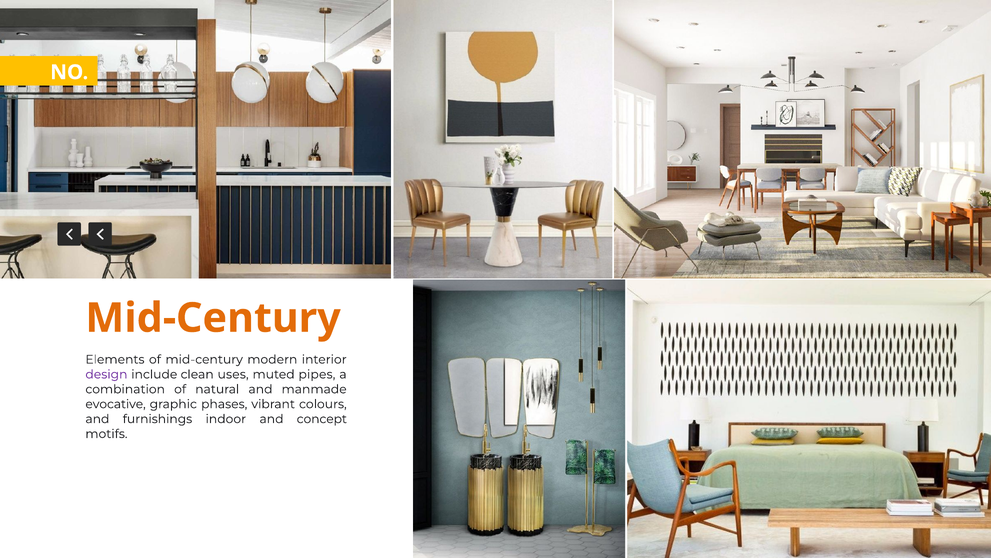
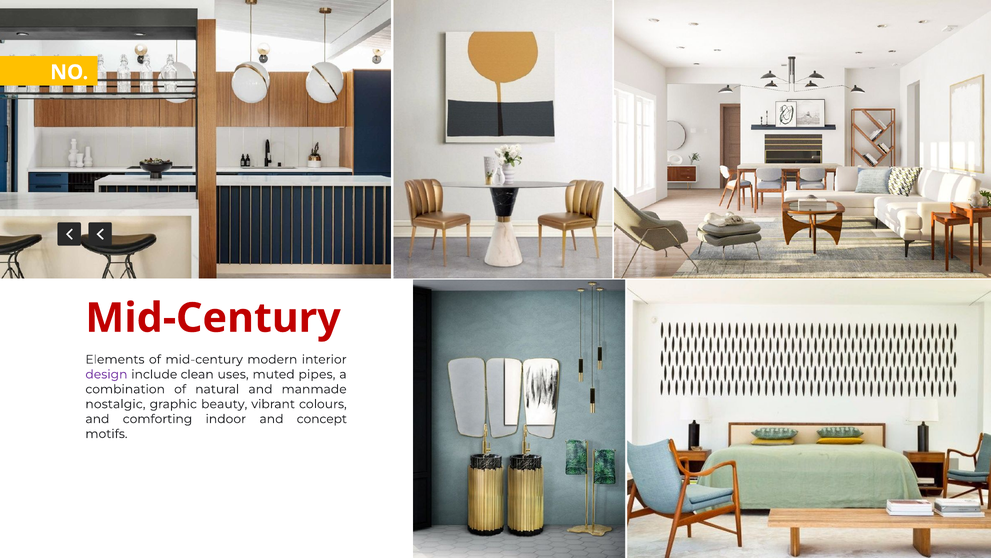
Mid-Century at (213, 318) colour: orange -> red
evocative: evocative -> nostalgic
phases: phases -> beauty
furnishings: furnishings -> comforting
